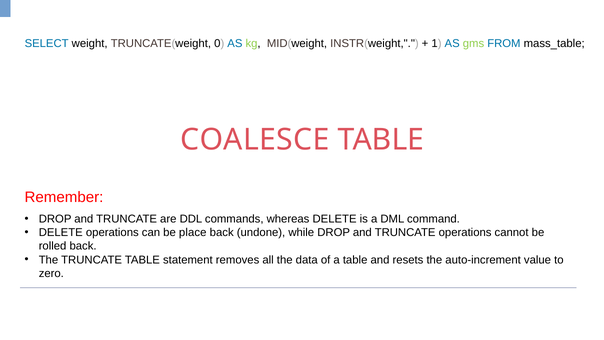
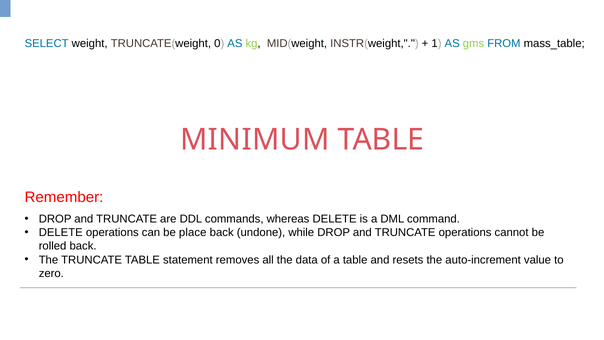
COALESCE: COALESCE -> MINIMUM
